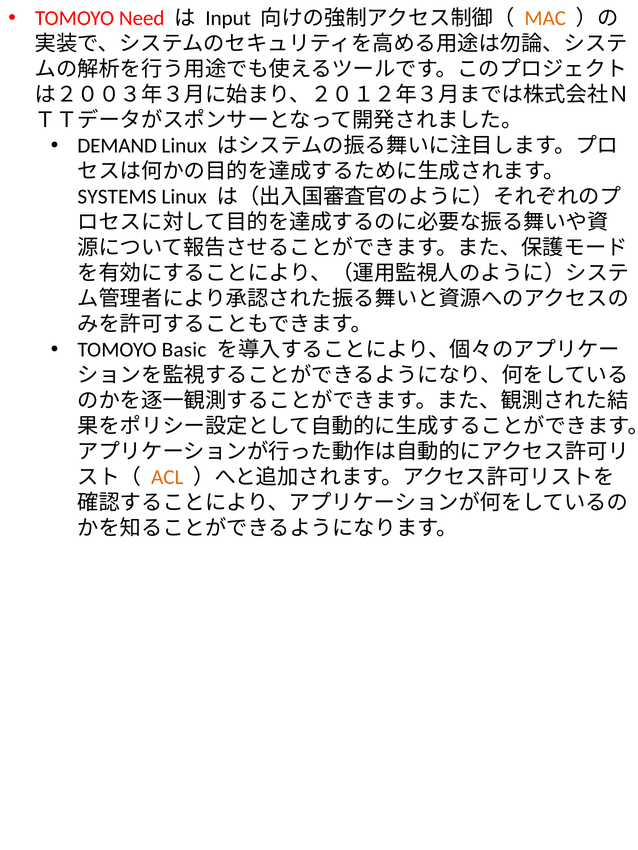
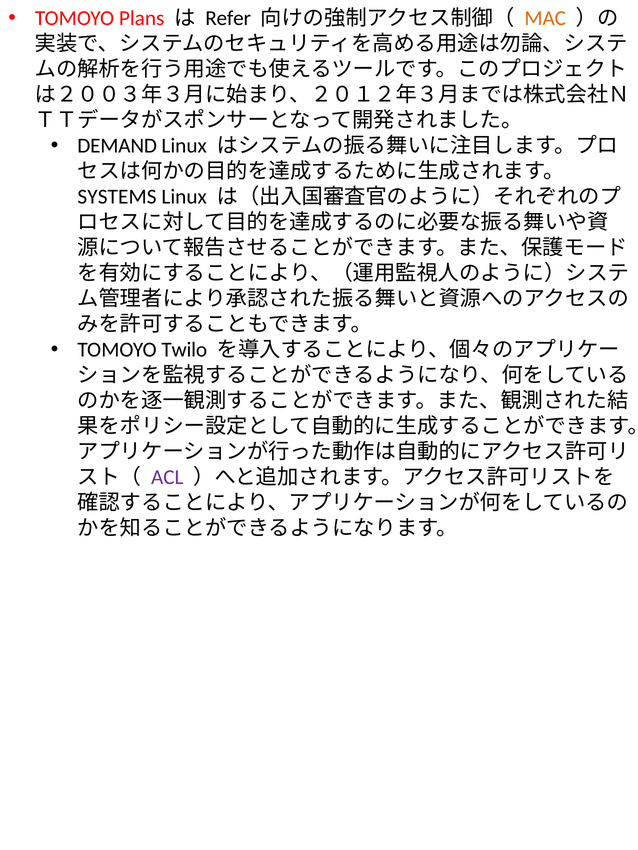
Need: Need -> Plans
Input: Input -> Refer
Basic: Basic -> Twilo
ACL colour: orange -> purple
